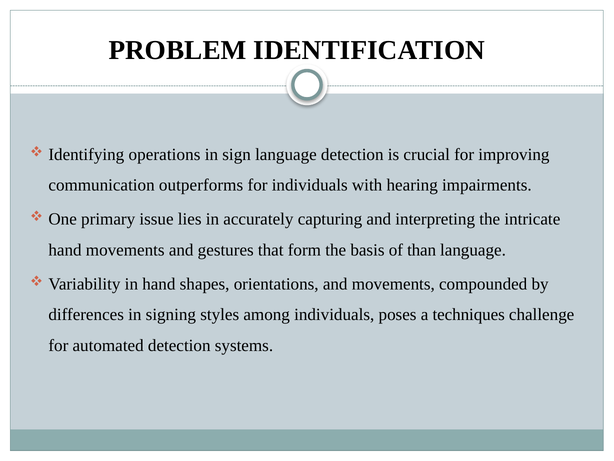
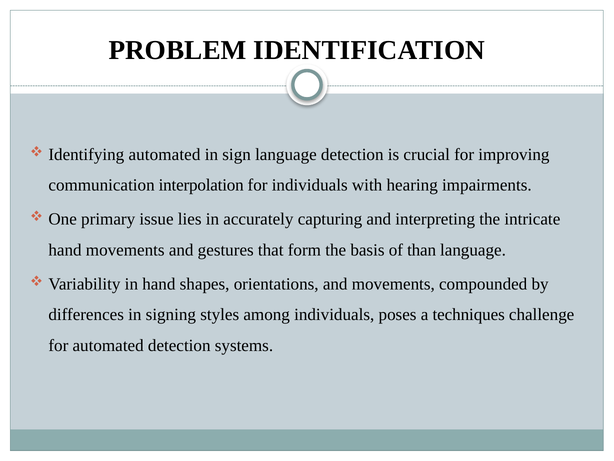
Identifying operations: operations -> automated
outperforms: outperforms -> interpolation
